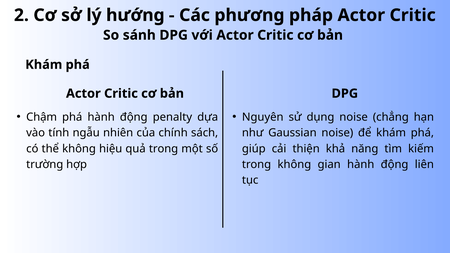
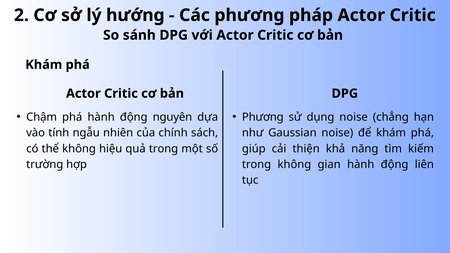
penalty: penalty -> nguyên
Nguyên at (263, 117): Nguyên -> Phương
